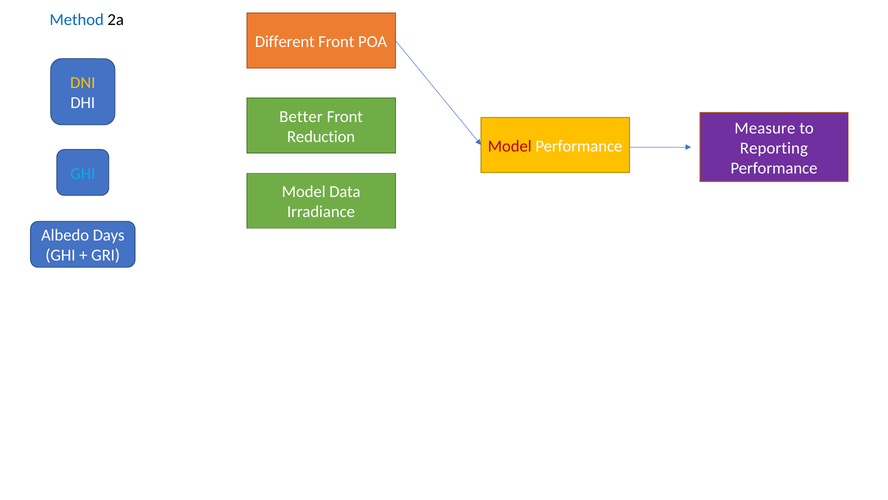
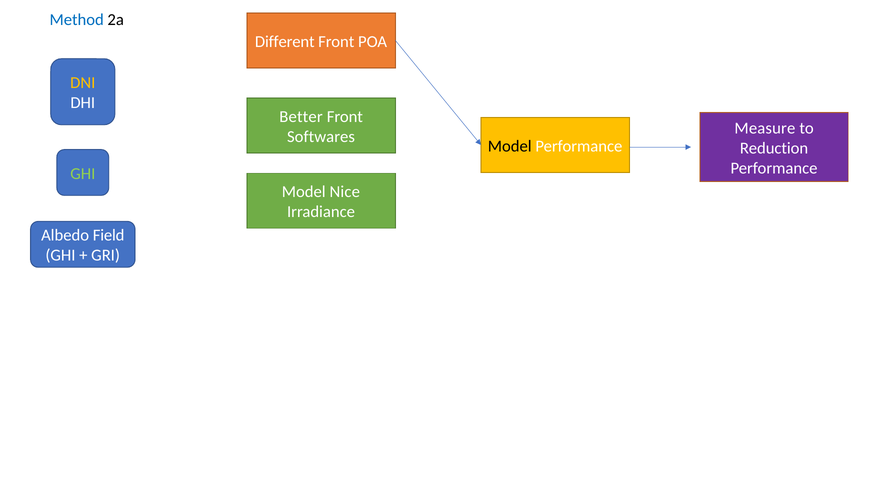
Reduction: Reduction -> Softwares
Model at (510, 146) colour: red -> black
Reporting: Reporting -> Reduction
GHI at (83, 173) colour: light blue -> light green
Data: Data -> Nice
Days: Days -> Field
